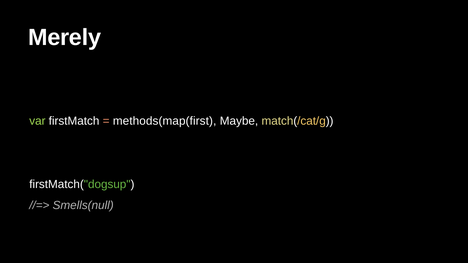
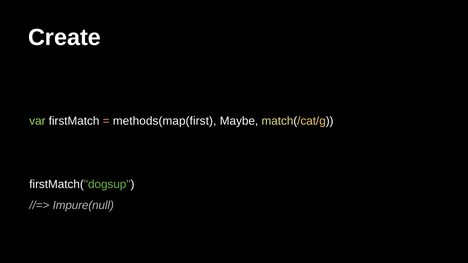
Merely: Merely -> Create
Smells(null: Smells(null -> Impure(null
